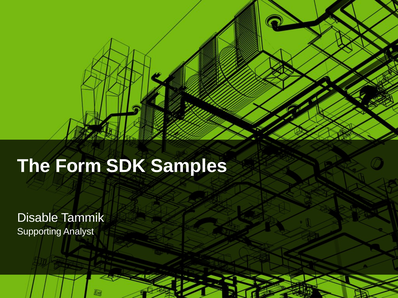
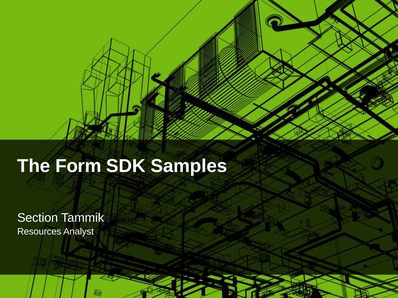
Disable: Disable -> Section
Supporting: Supporting -> Resources
